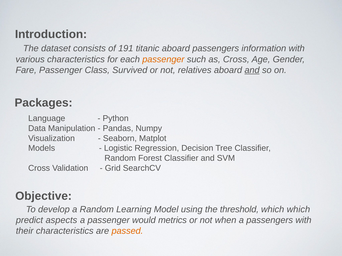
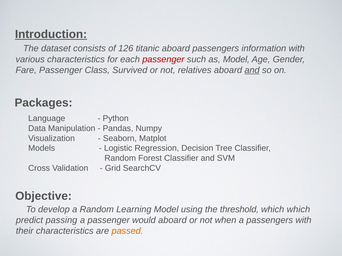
Introduction underline: none -> present
191: 191 -> 126
passenger at (163, 59) colour: orange -> red
as Cross: Cross -> Model
aspects: aspects -> passing
would metrics: metrics -> aboard
